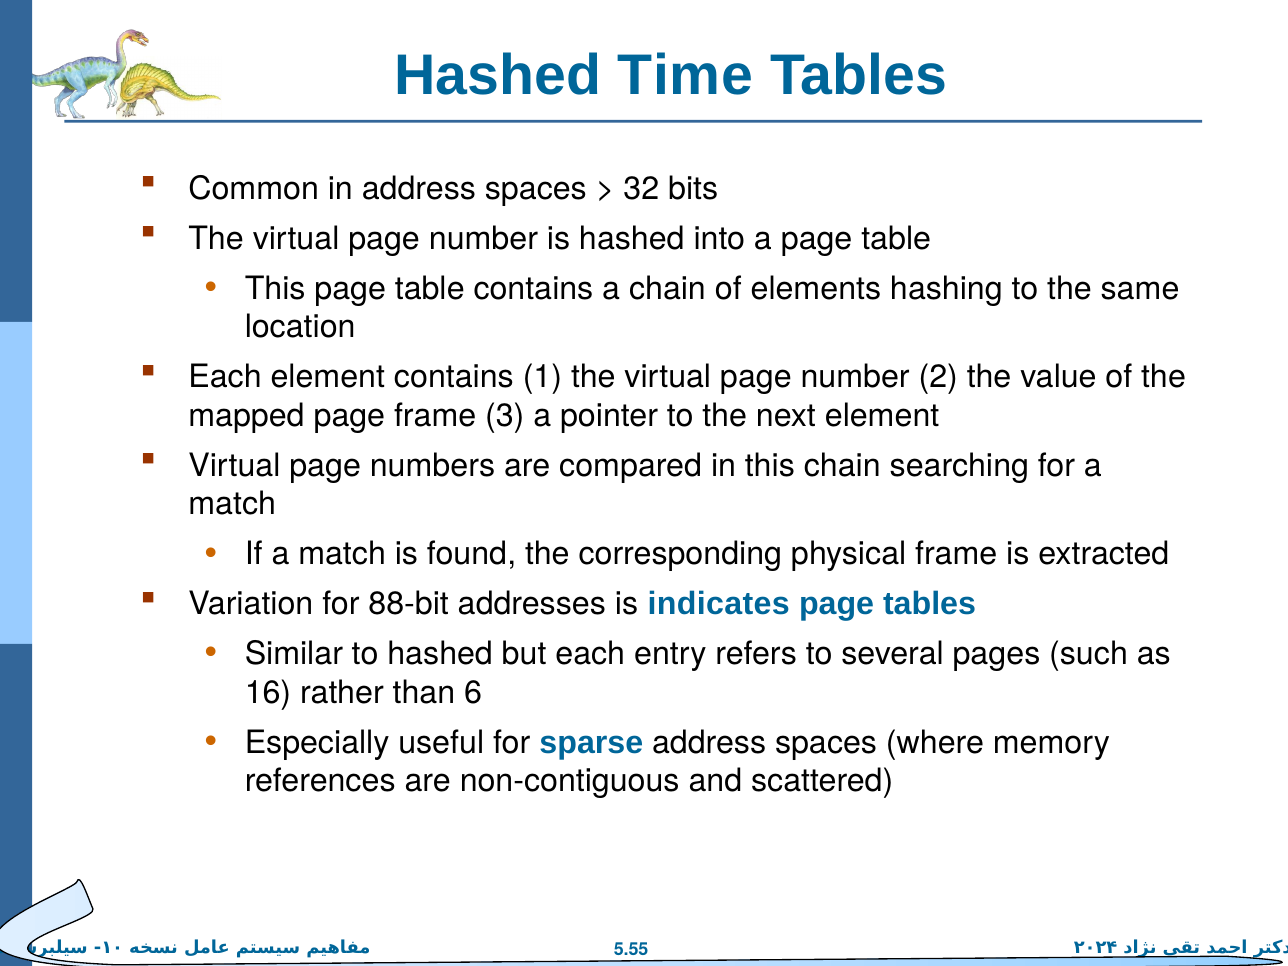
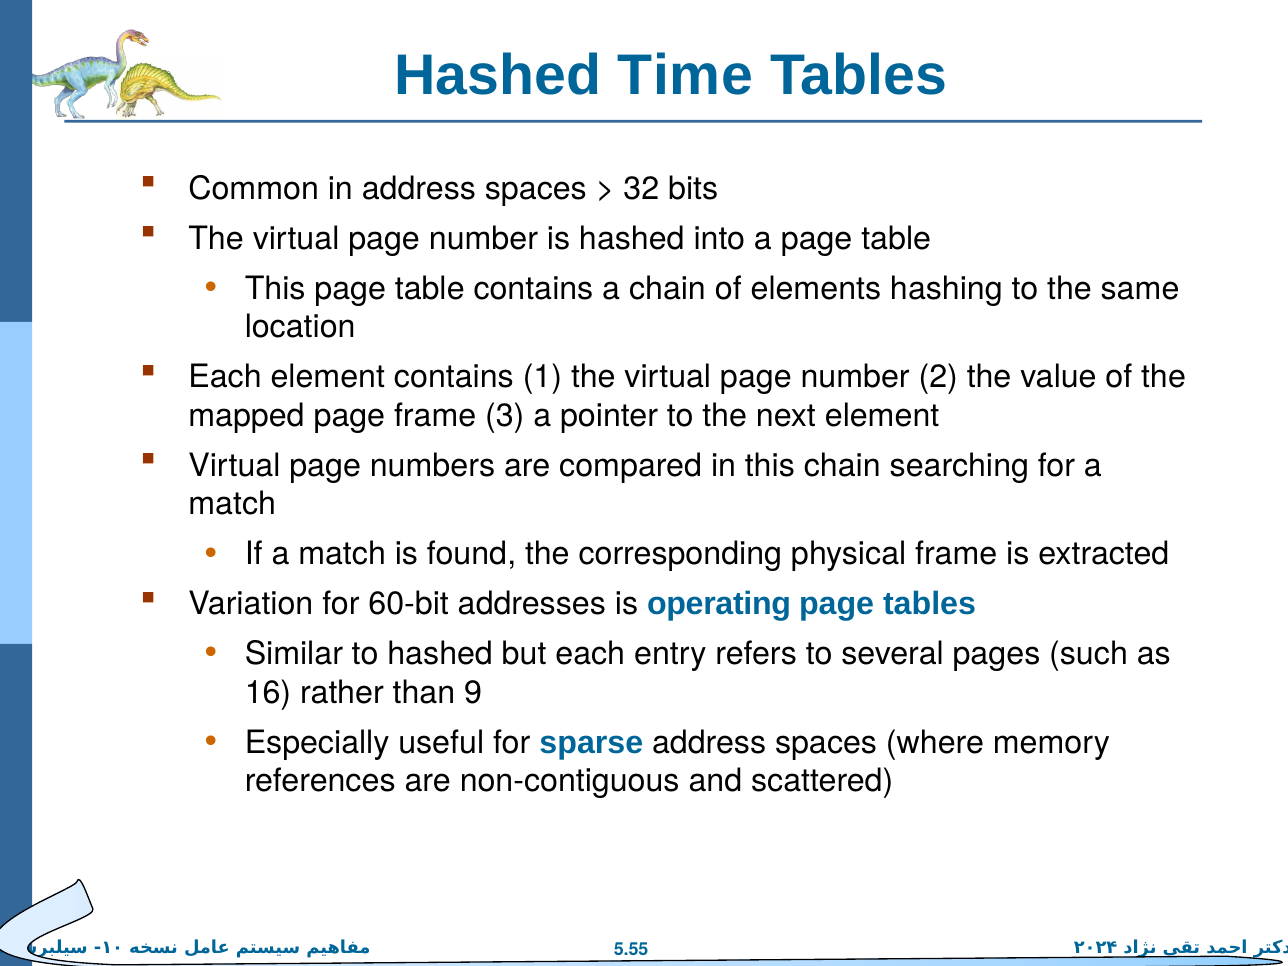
88-bit: 88-bit -> 60-bit
indicates: indicates -> operating
6: 6 -> 9
